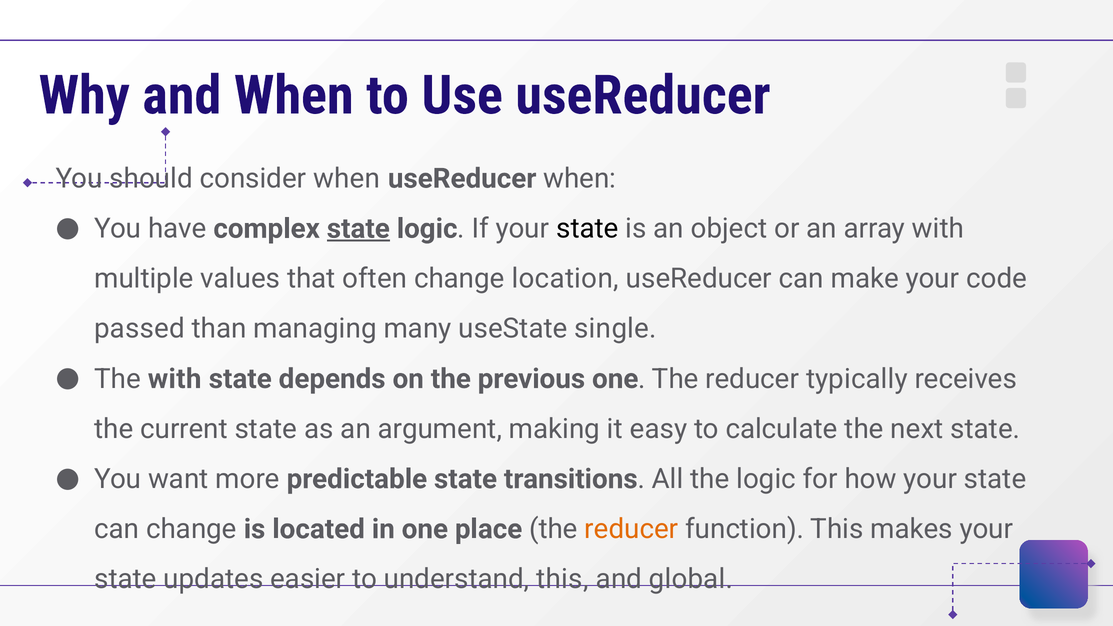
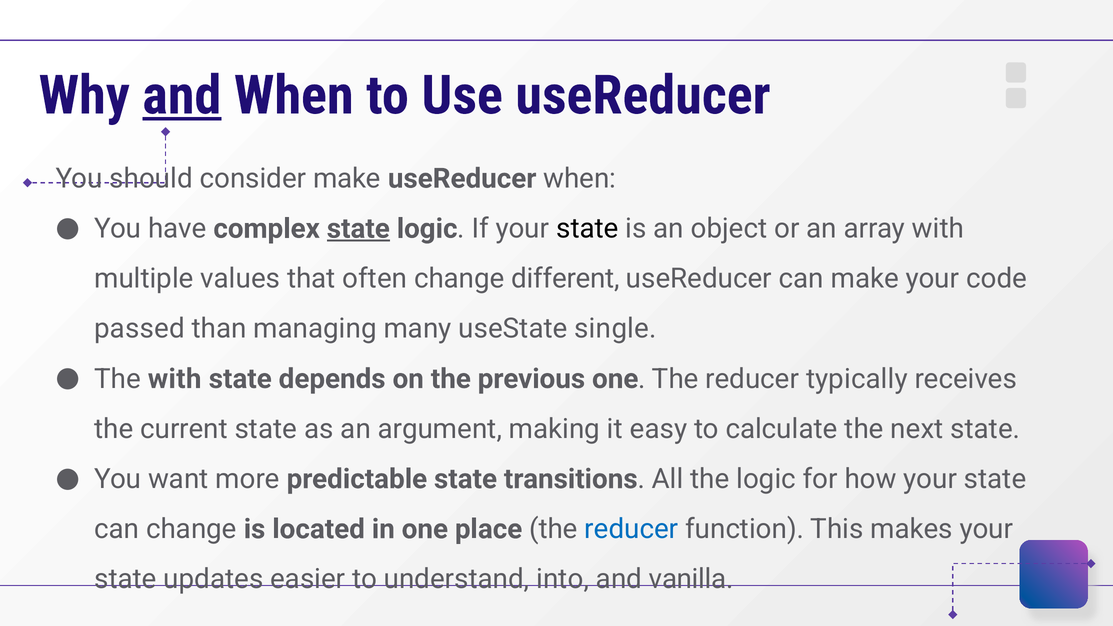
and at (182, 96) underline: none -> present
consider when: when -> make
location: location -> different
reducer at (631, 529) colour: orange -> blue
understand this: this -> into
global: global -> vanilla
